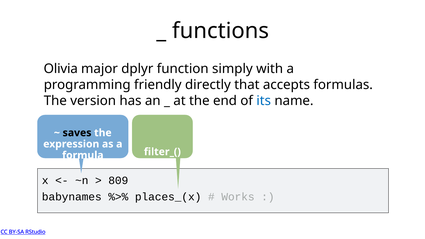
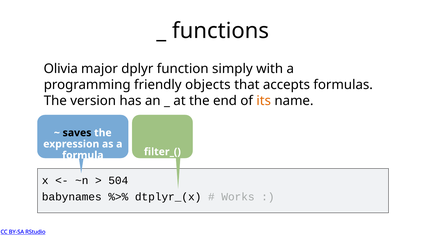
directly: directly -> objects
its colour: blue -> orange
809: 809 -> 504
places_(x: places_(x -> dtplyr_(x
